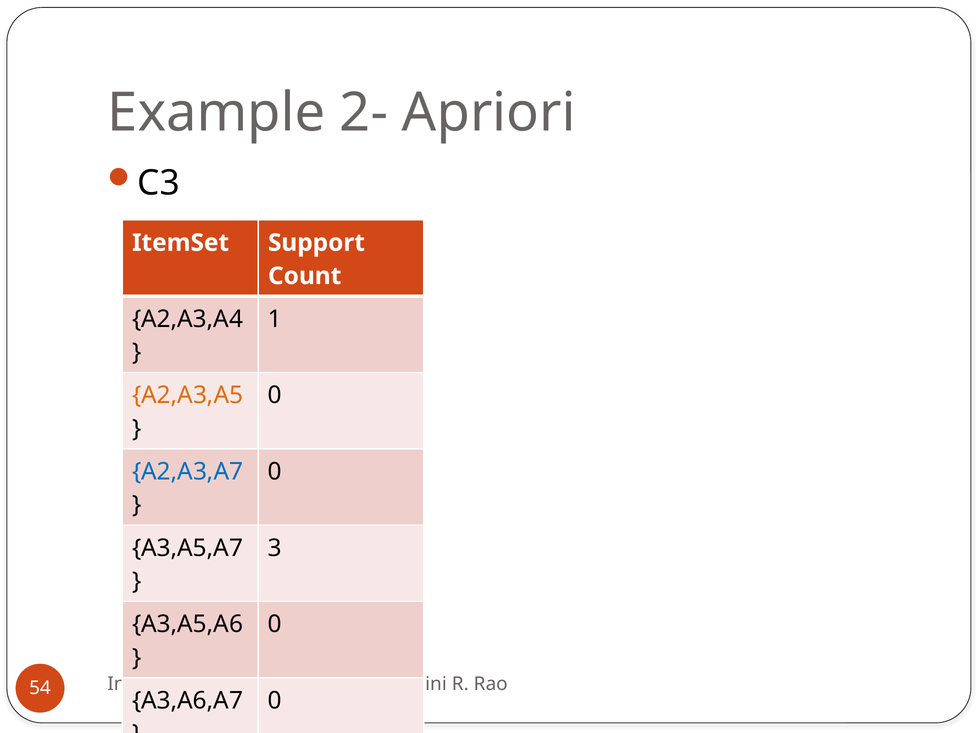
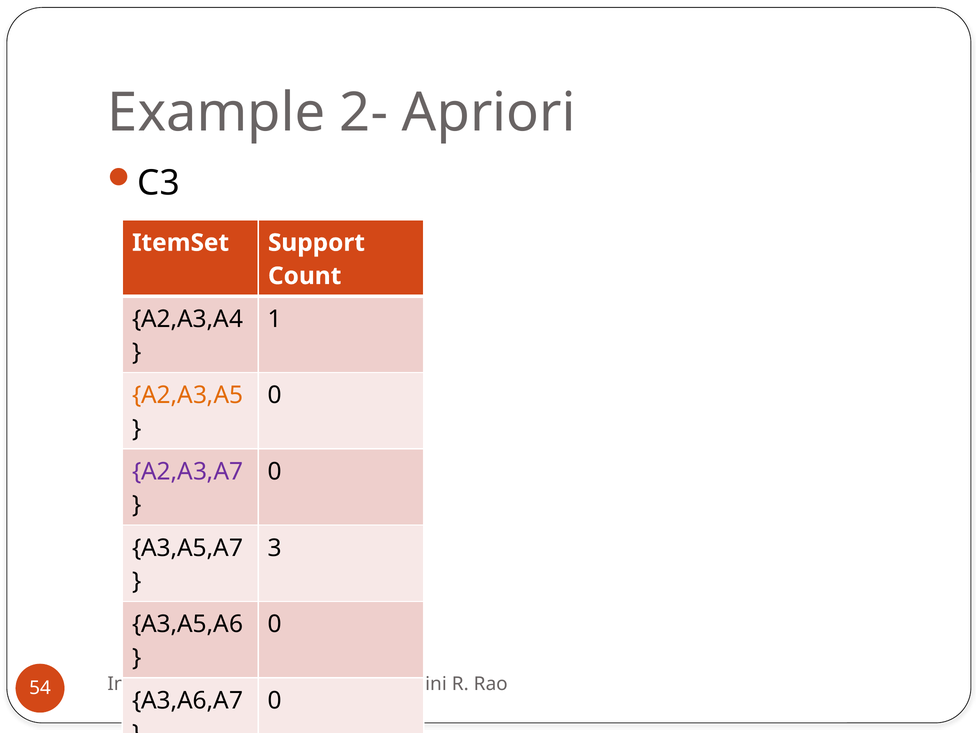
A2,A3,A7 colour: blue -> purple
